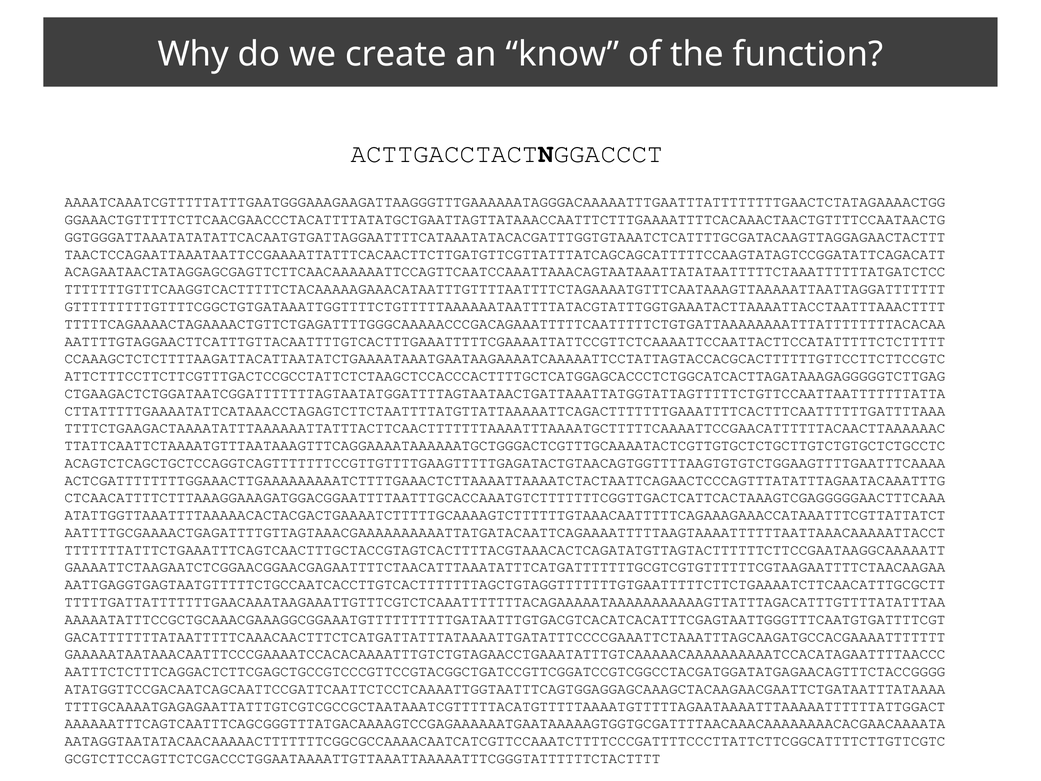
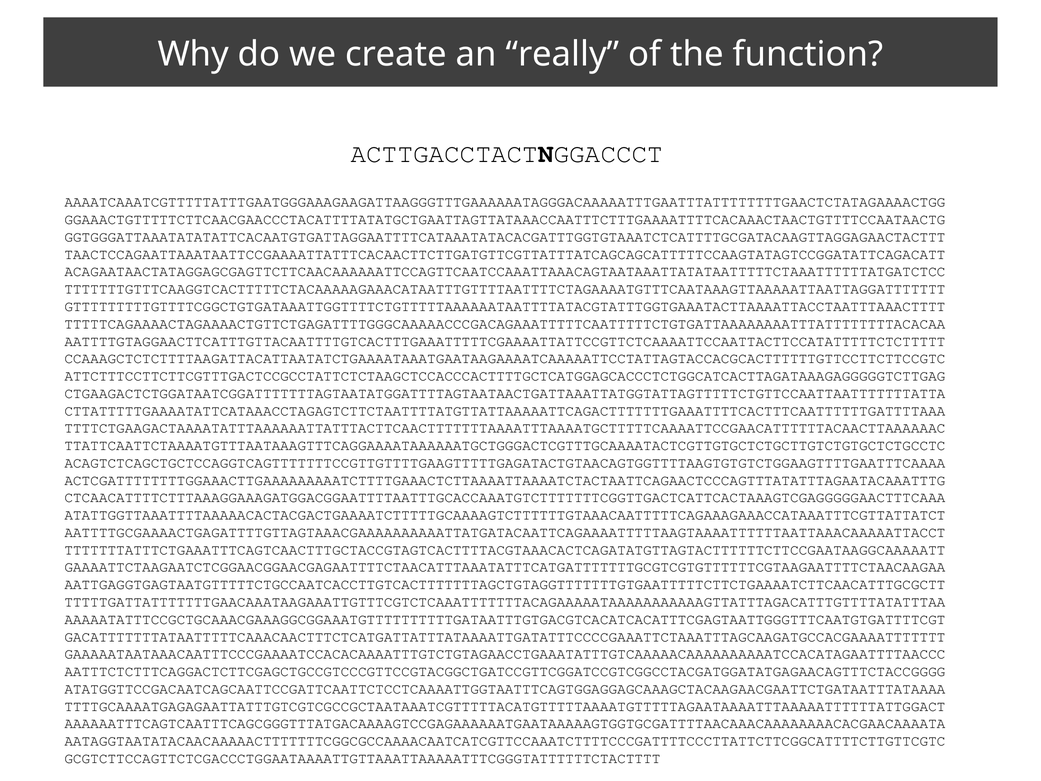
know: know -> really
